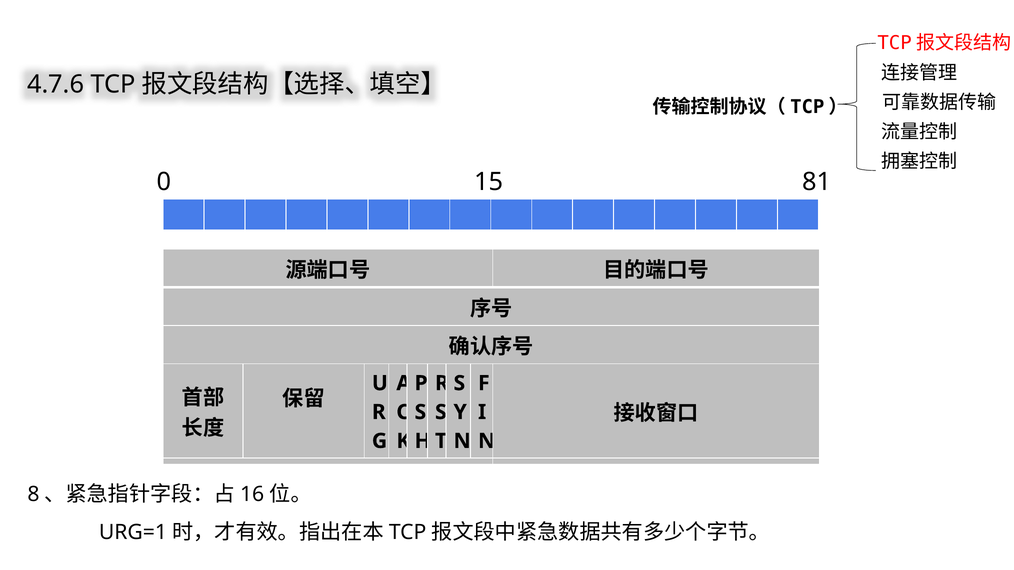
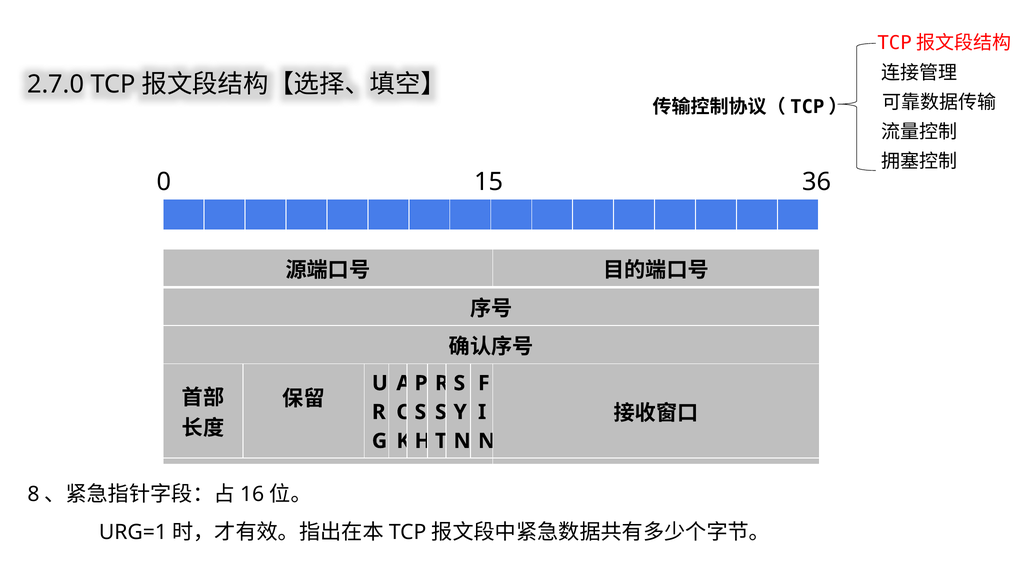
4.7.6: 4.7.6 -> 2.7.0
81: 81 -> 36
